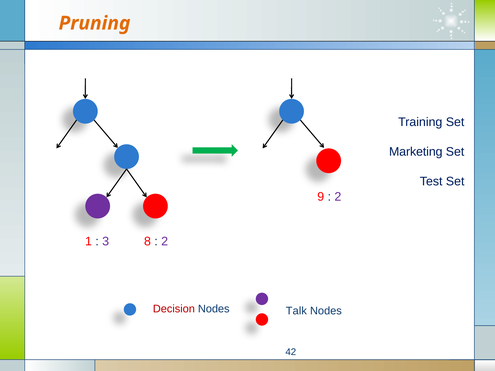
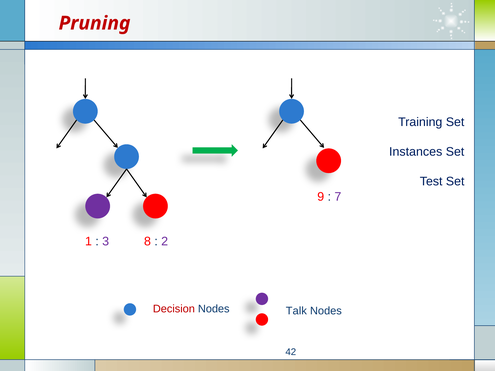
Pruning colour: orange -> red
Marketing: Marketing -> Instances
2 at (338, 197): 2 -> 7
